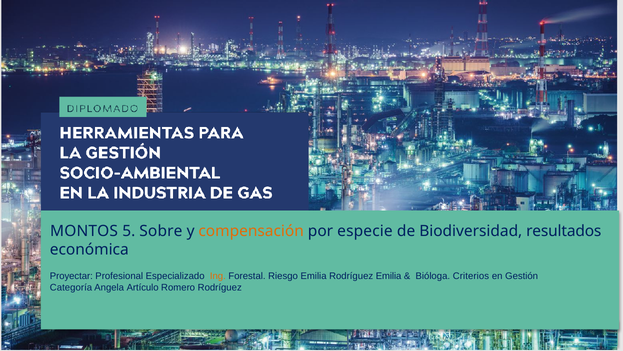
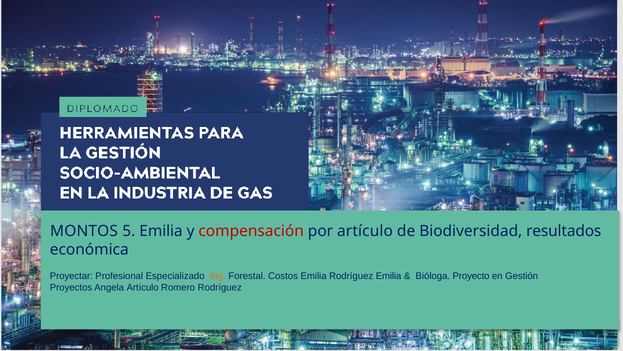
5 Sobre: Sobre -> Emilia
compensación colour: orange -> red
por especie: especie -> artículo
Riesgo: Riesgo -> Costos
Criterios: Criterios -> Proyecto
Categoría: Categoría -> Proyectos
